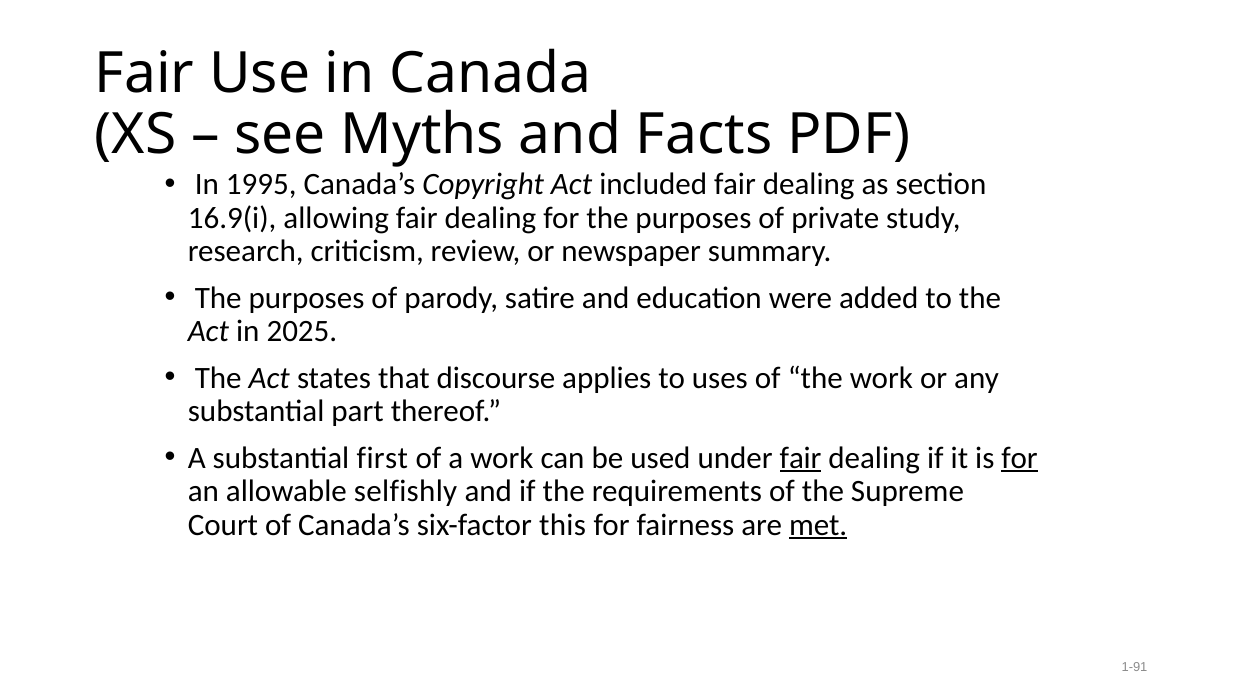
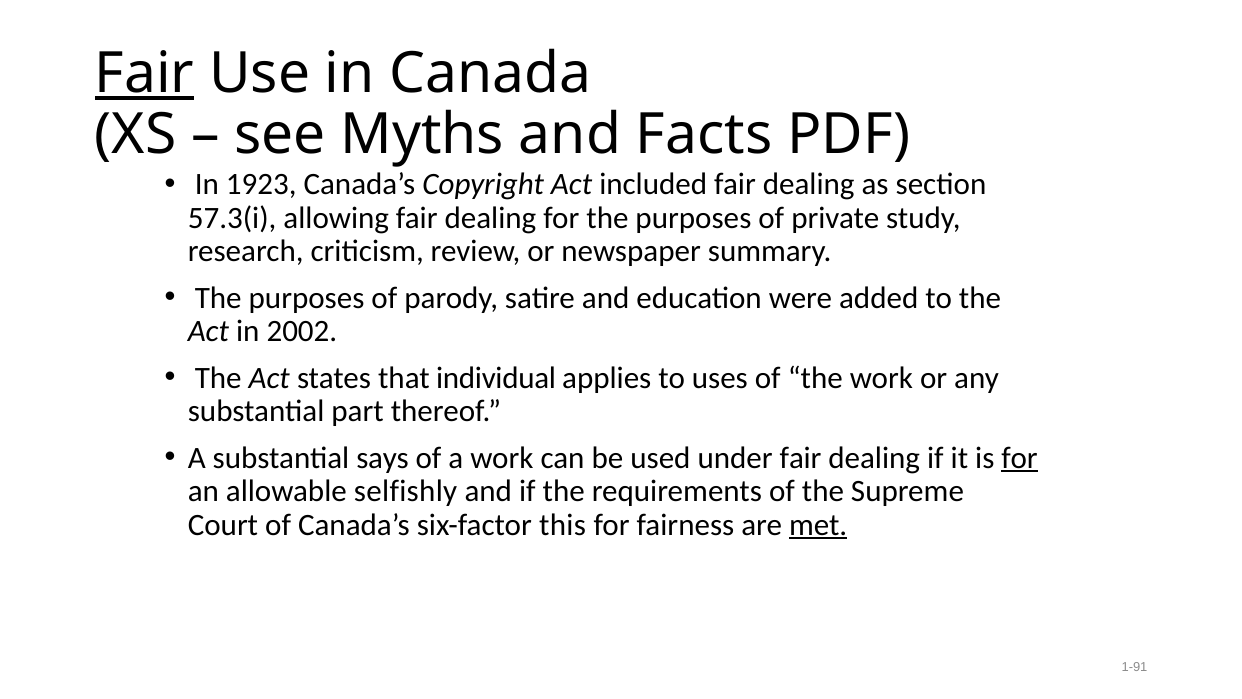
Fair at (145, 74) underline: none -> present
1995: 1995 -> 1923
16.9(i: 16.9(i -> 57.3(i
2025: 2025 -> 2002
discourse: discourse -> individual
first: first -> says
fair at (801, 458) underline: present -> none
